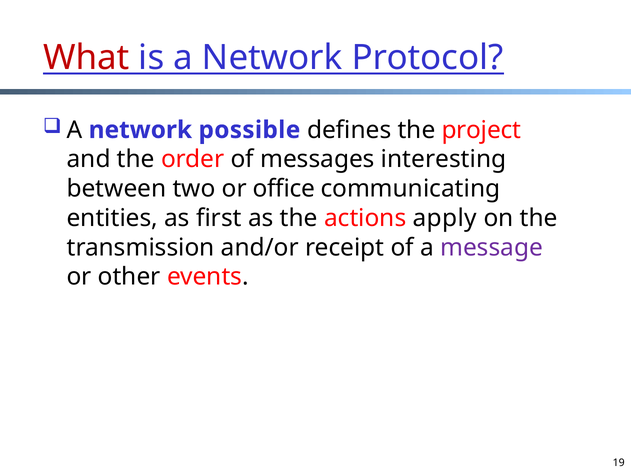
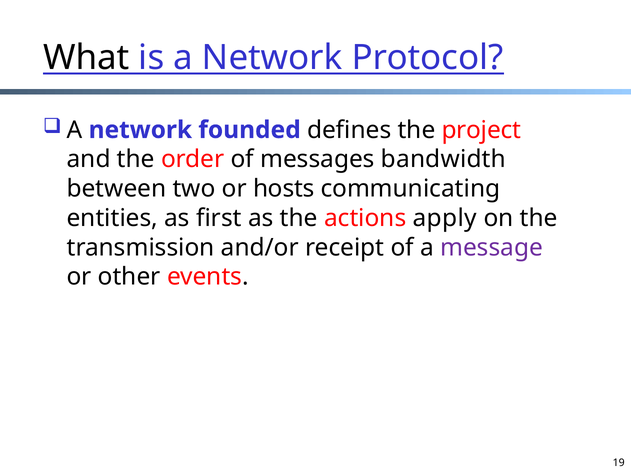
What colour: red -> black
possible: possible -> founded
interesting: interesting -> bandwidth
office: office -> hosts
